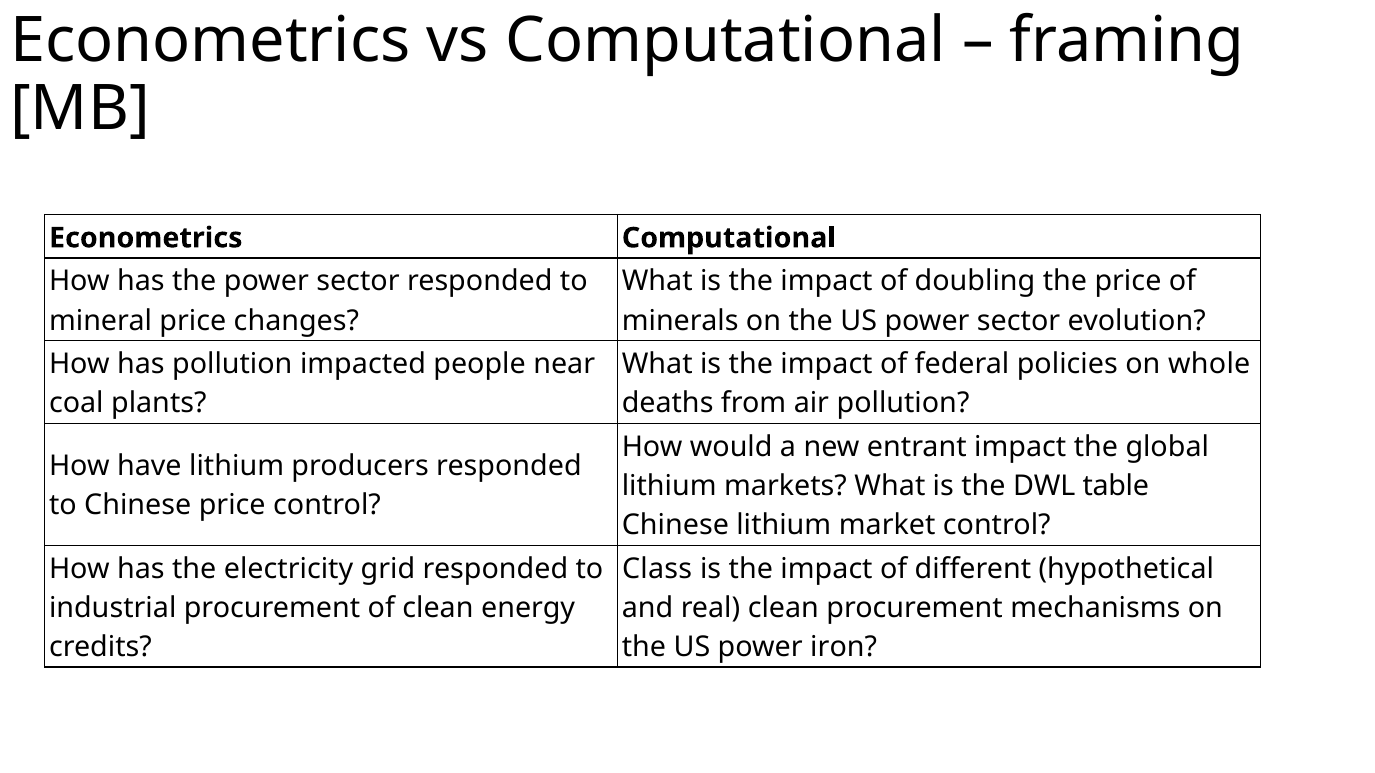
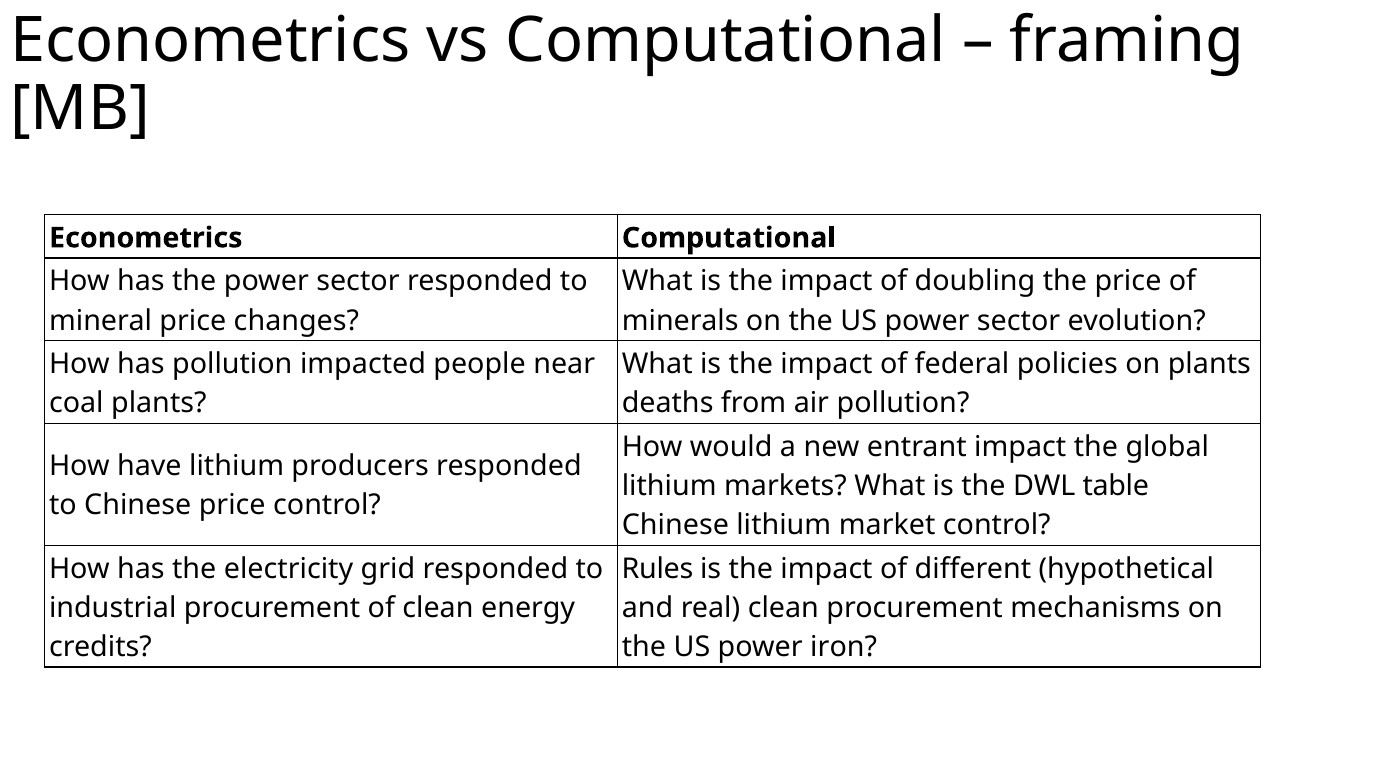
on whole: whole -> plants
Class: Class -> Rules
